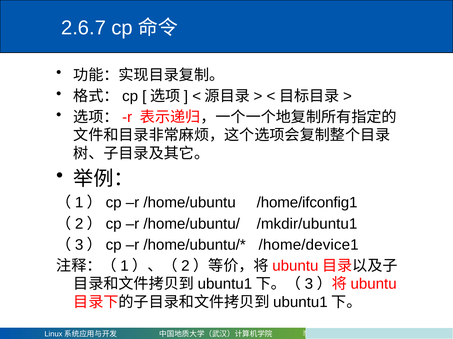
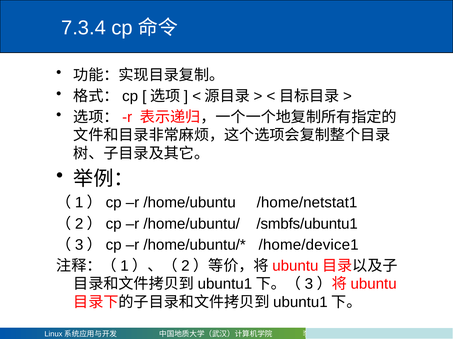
2.6.7: 2.6.7 -> 7.3.4
/home/ifconfig1: /home/ifconfig1 -> /home/netstat1
/mkdir/ubuntu1: /mkdir/ubuntu1 -> /smbfs/ubuntu1
